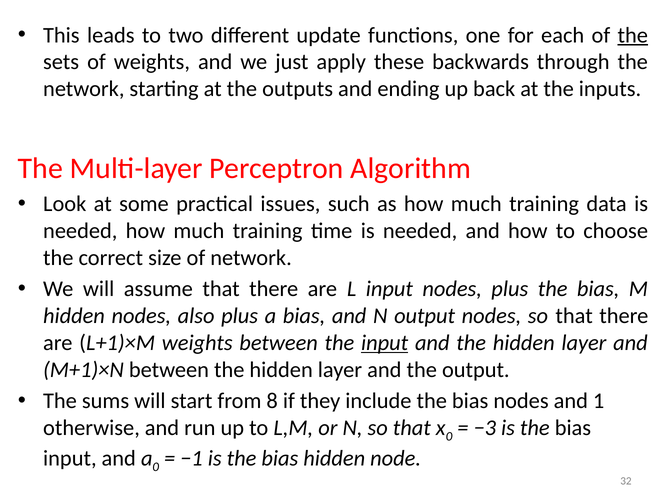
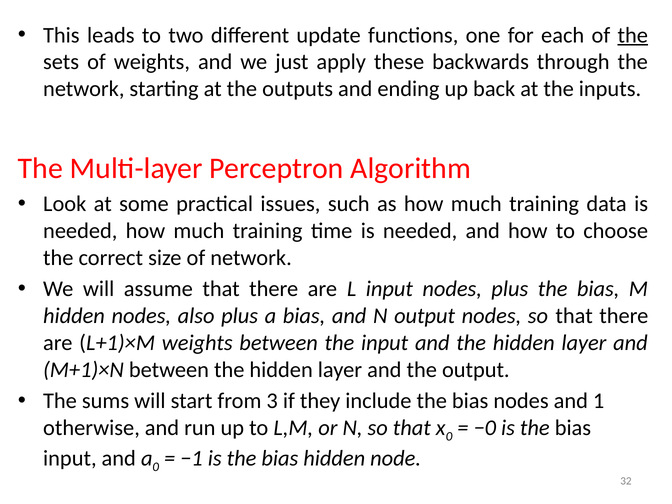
input at (385, 343) underline: present -> none
8: 8 -> 3
−3: −3 -> −0
